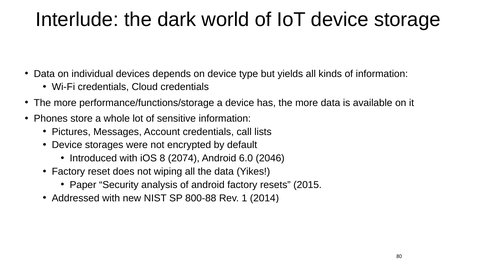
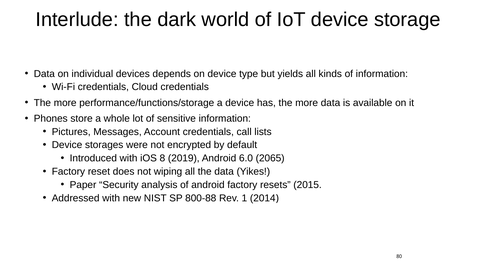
2074: 2074 -> 2019
2046: 2046 -> 2065
